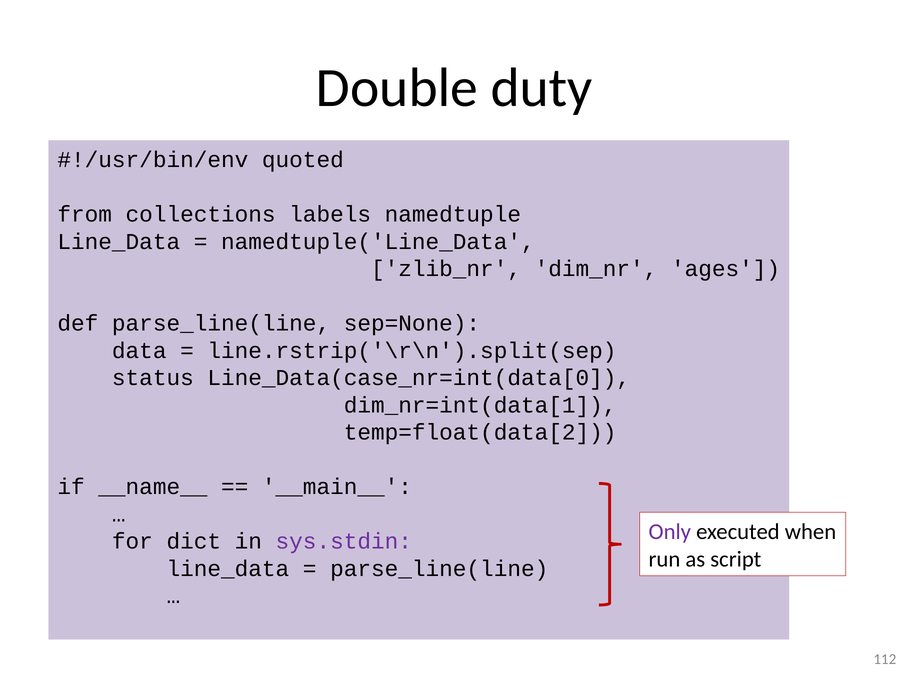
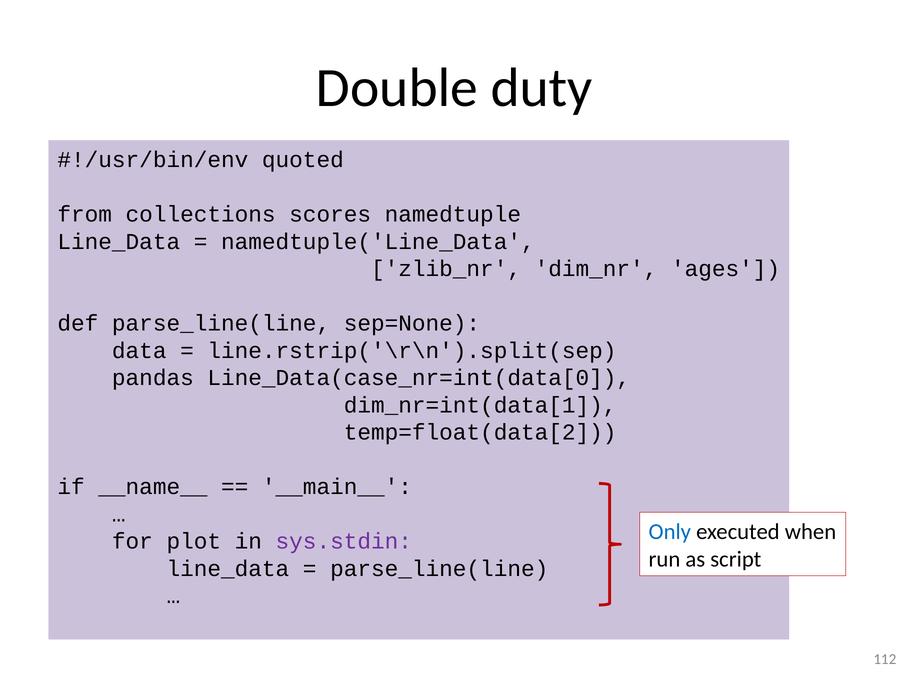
labels: labels -> scores
status: status -> pandas
Only colour: purple -> blue
dict: dict -> plot
